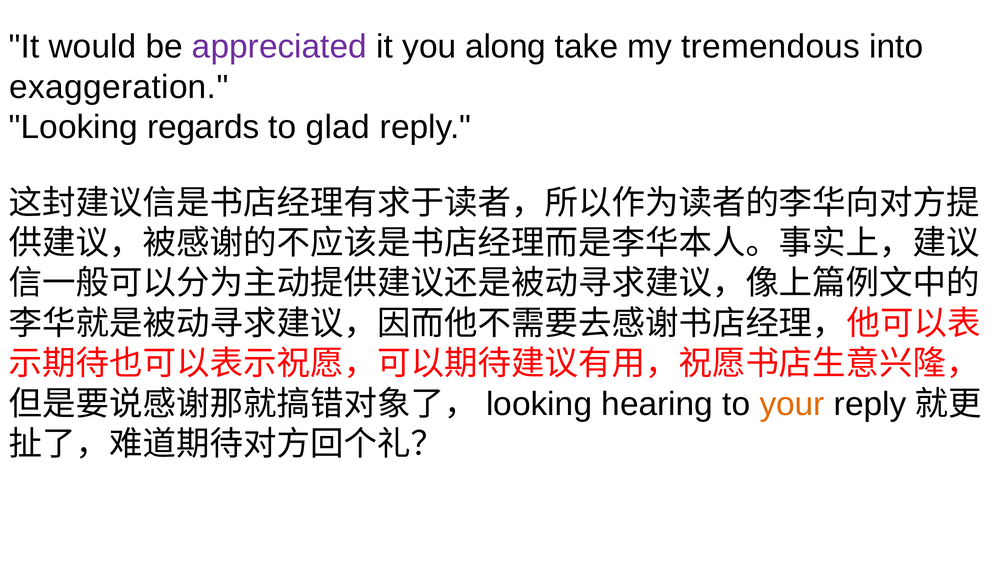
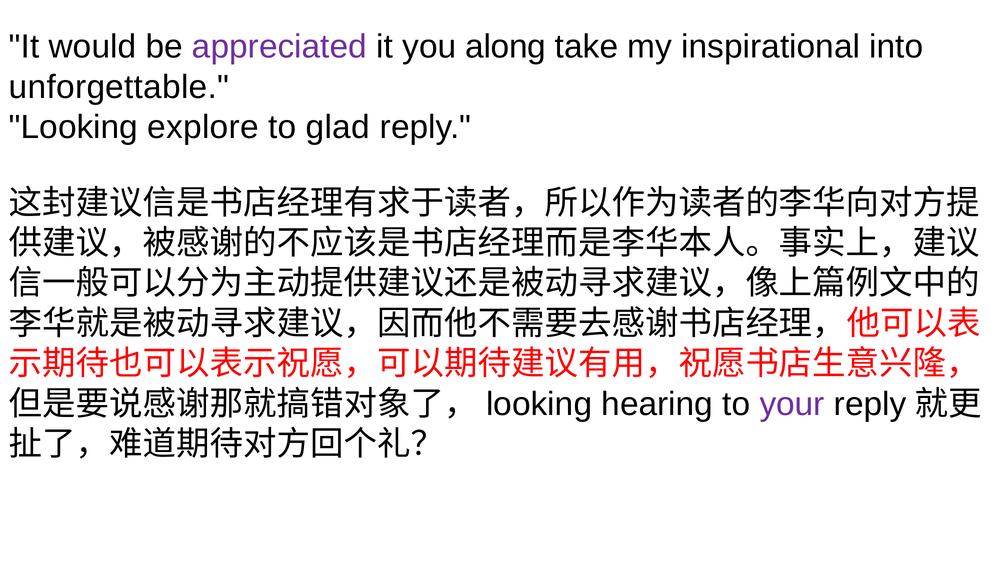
tremendous: tremendous -> inspirational
exaggeration: exaggeration -> unforgettable
regards: regards -> explore
your colour: orange -> purple
